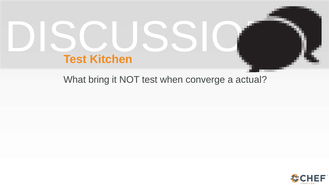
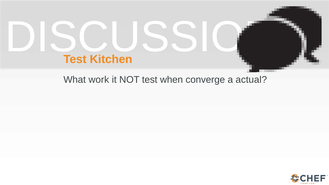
bring: bring -> work
